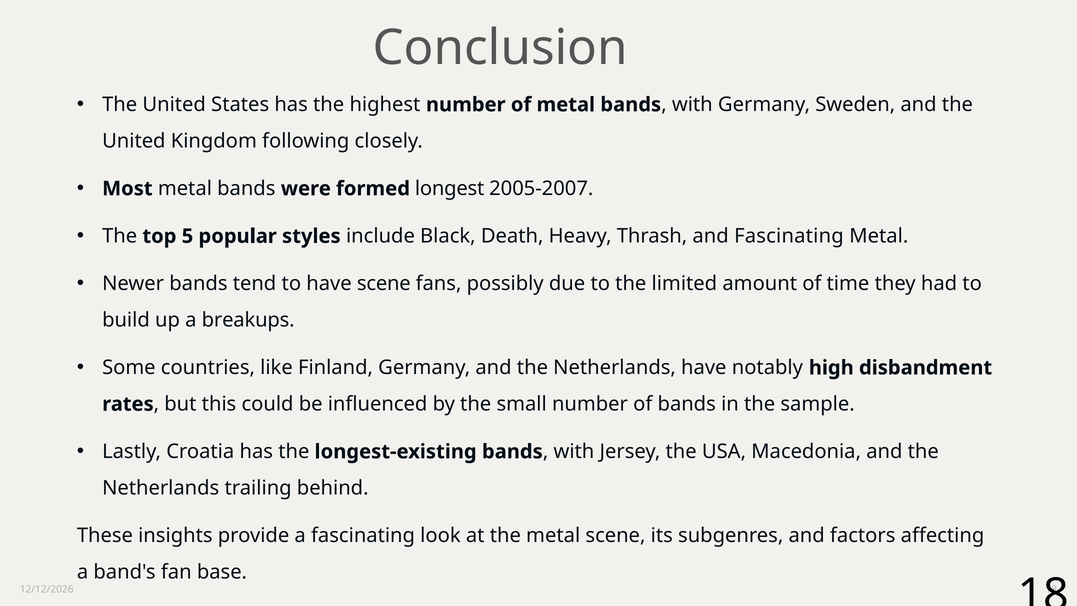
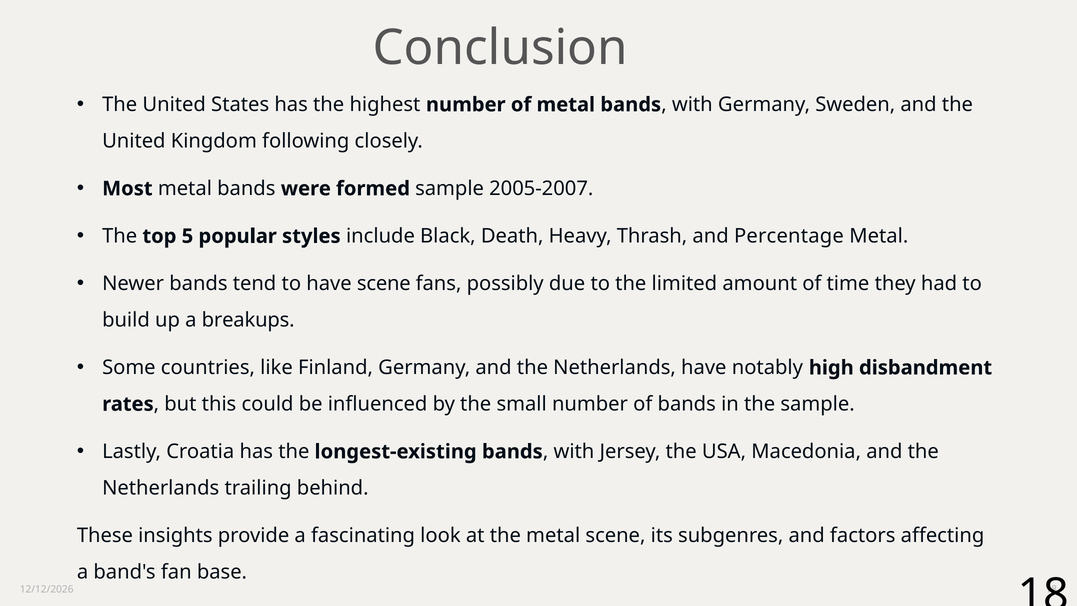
formed longest: longest -> sample
and Fascinating: Fascinating -> Percentage
